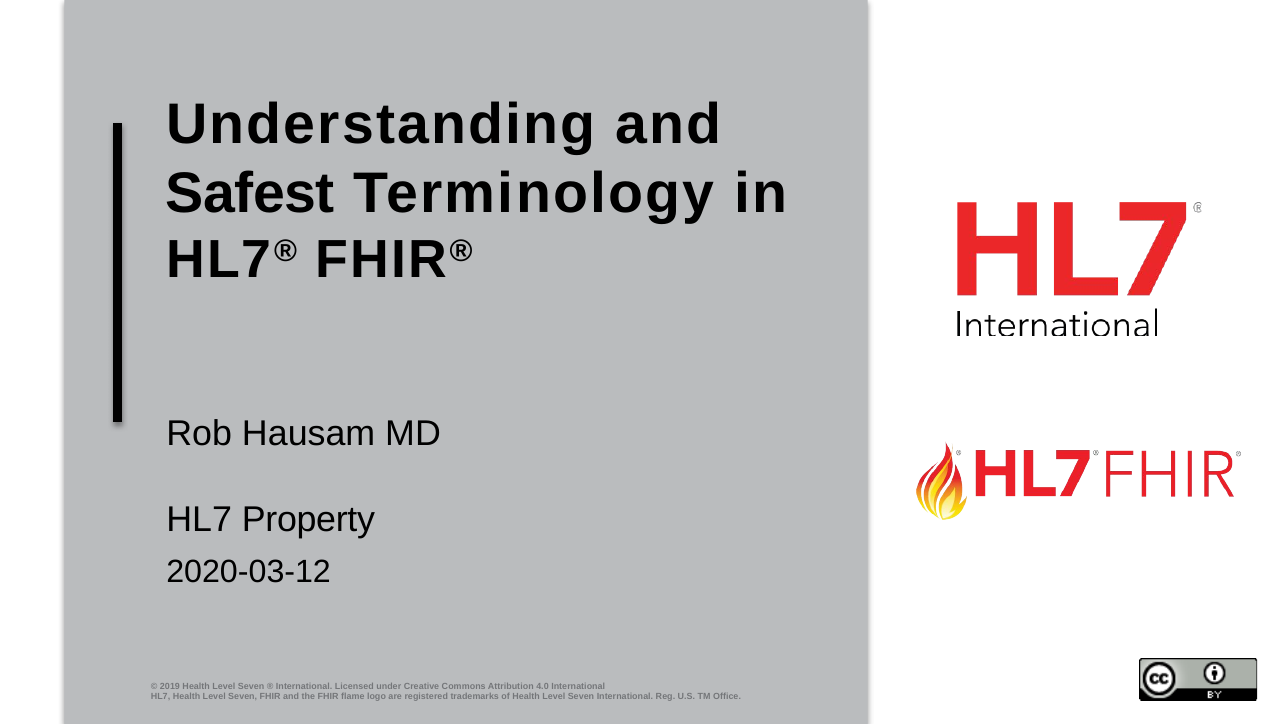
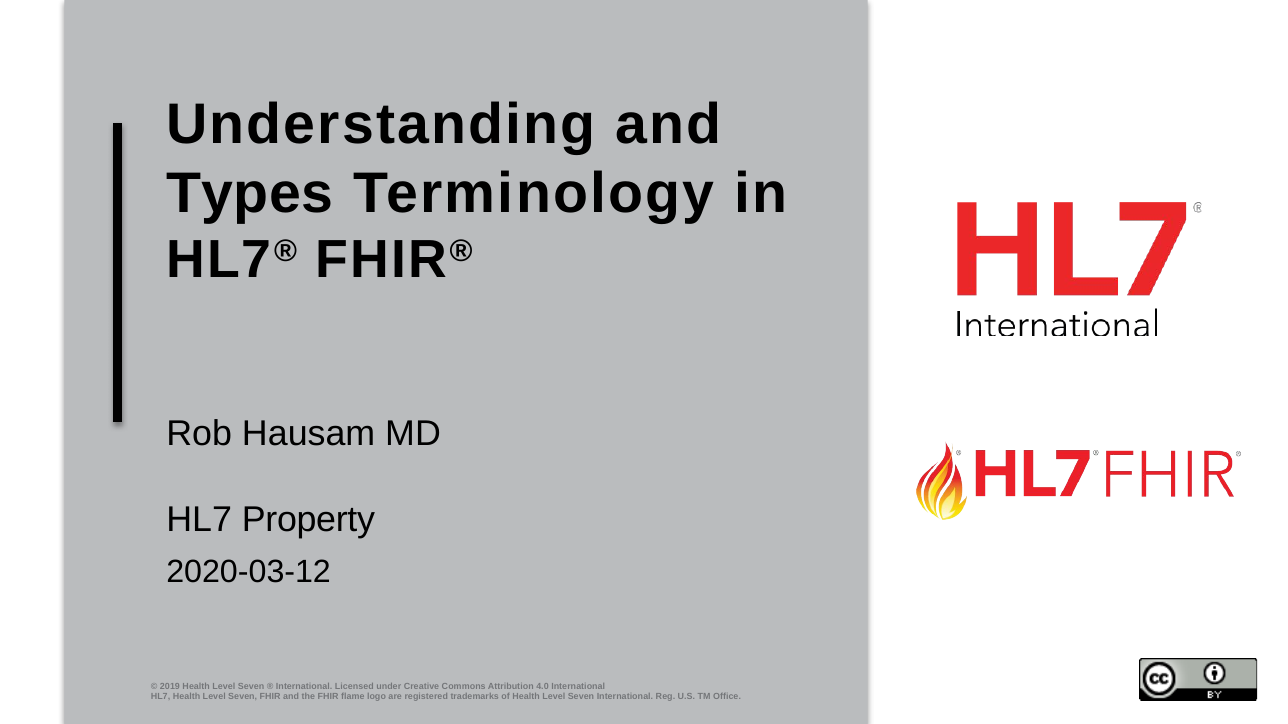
Safest: Safest -> Types
